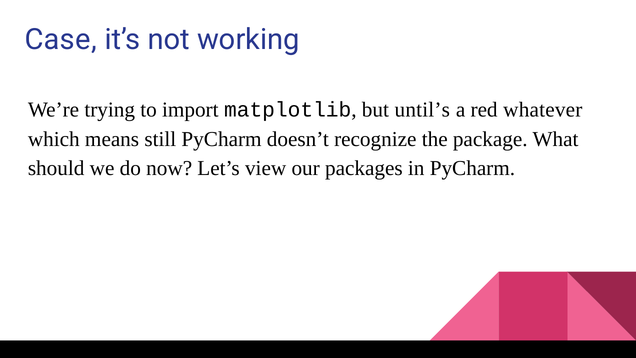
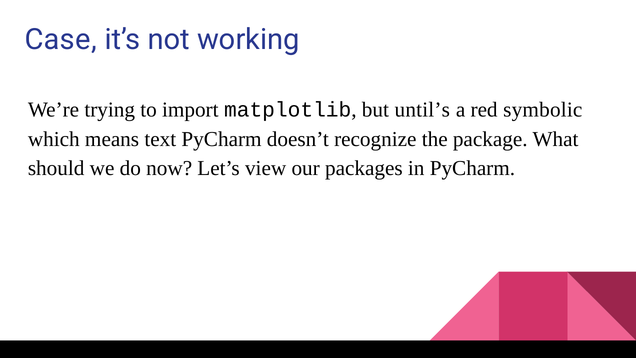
whatever: whatever -> symbolic
still: still -> text
